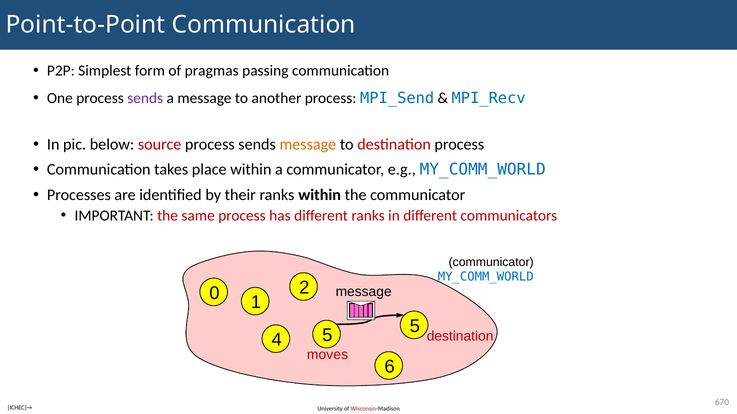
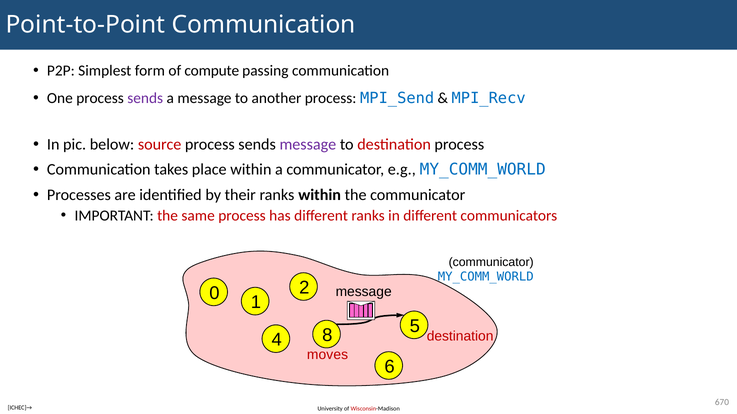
pragmas: pragmas -> compute
message at (308, 145) colour: orange -> purple
4 5: 5 -> 8
